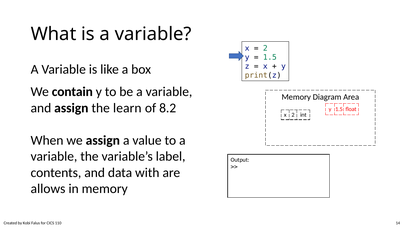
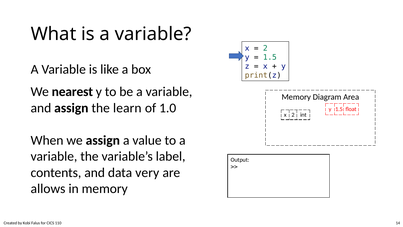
contain: contain -> nearest
8.2: 8.2 -> 1.0
with: with -> very
